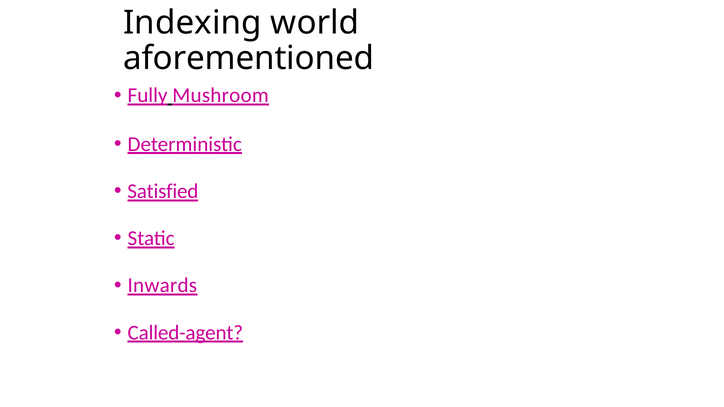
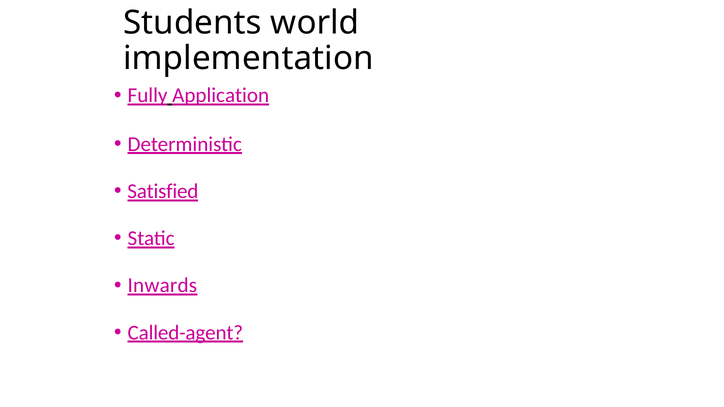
Indexing: Indexing -> Students
aforementioned: aforementioned -> implementation
Mushroom: Mushroom -> Application
